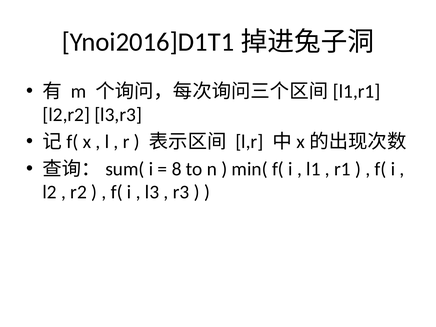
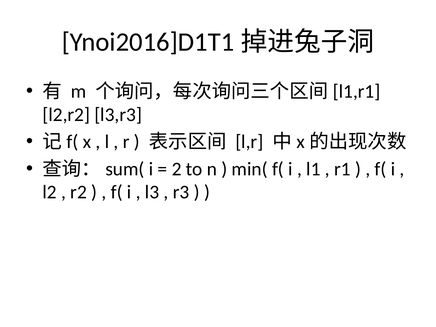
8: 8 -> 2
